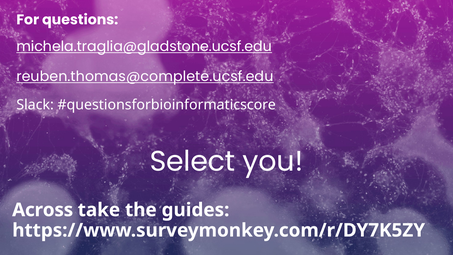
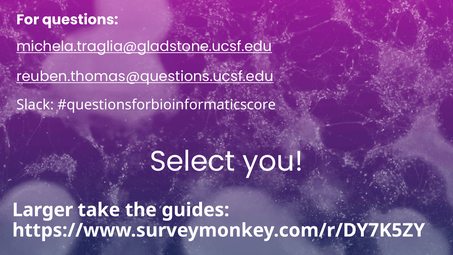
reuben.thomas@complete.ucsf.edu: reuben.thomas@complete.ucsf.edu -> reuben.thomas@questions.ucsf.edu
Across: Across -> Larger
